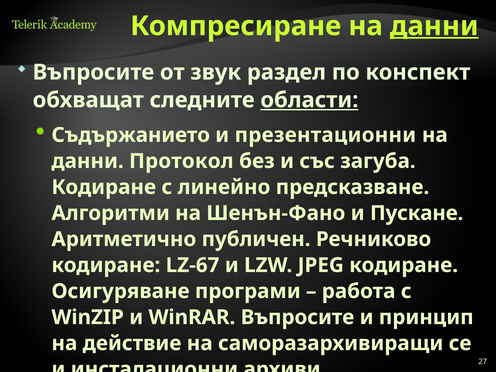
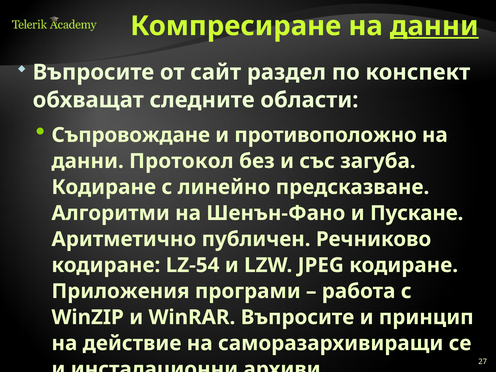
звук: звук -> сайт
области underline: present -> none
Съдържанието: Съдържанието -> Съпровождане
презентационни: презентационни -> противоположно
LZ-67: LZ-67 -> LZ-54
Осигуряване: Осигуряване -> Приложения
